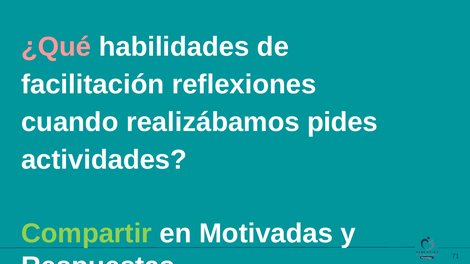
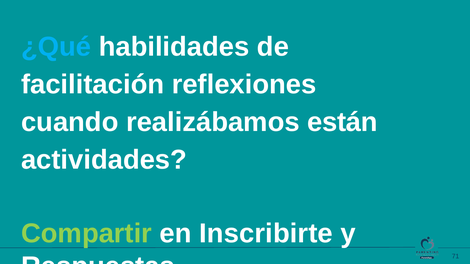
¿Qué colour: pink -> light blue
pides: pides -> están
Motivadas: Motivadas -> Inscribirte
